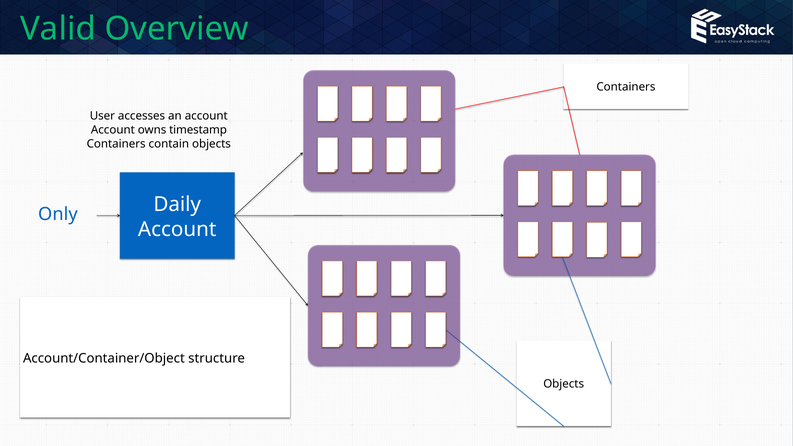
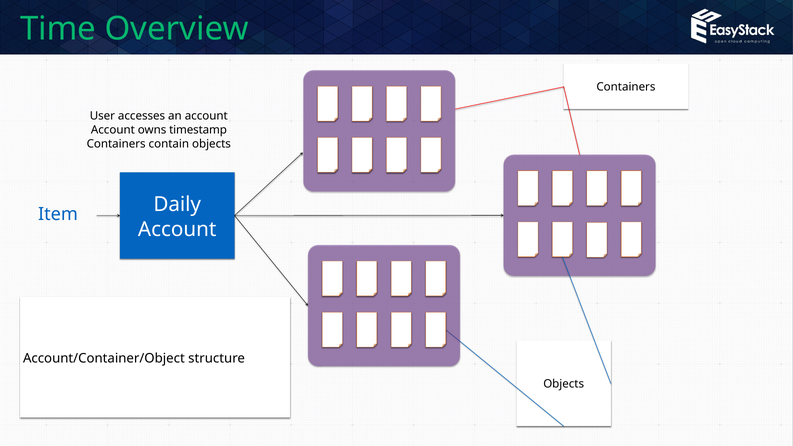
Valid: Valid -> Time
Only: Only -> Item
